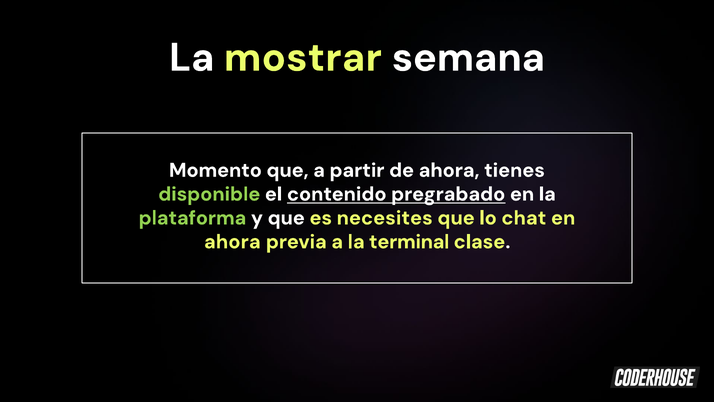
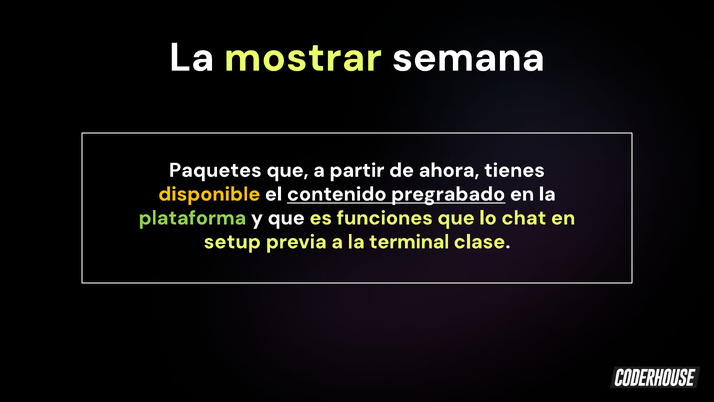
Momento: Momento -> Paquetes
disponible colour: light green -> yellow
necesites: necesites -> funciones
ahora at (232, 241): ahora -> setup
